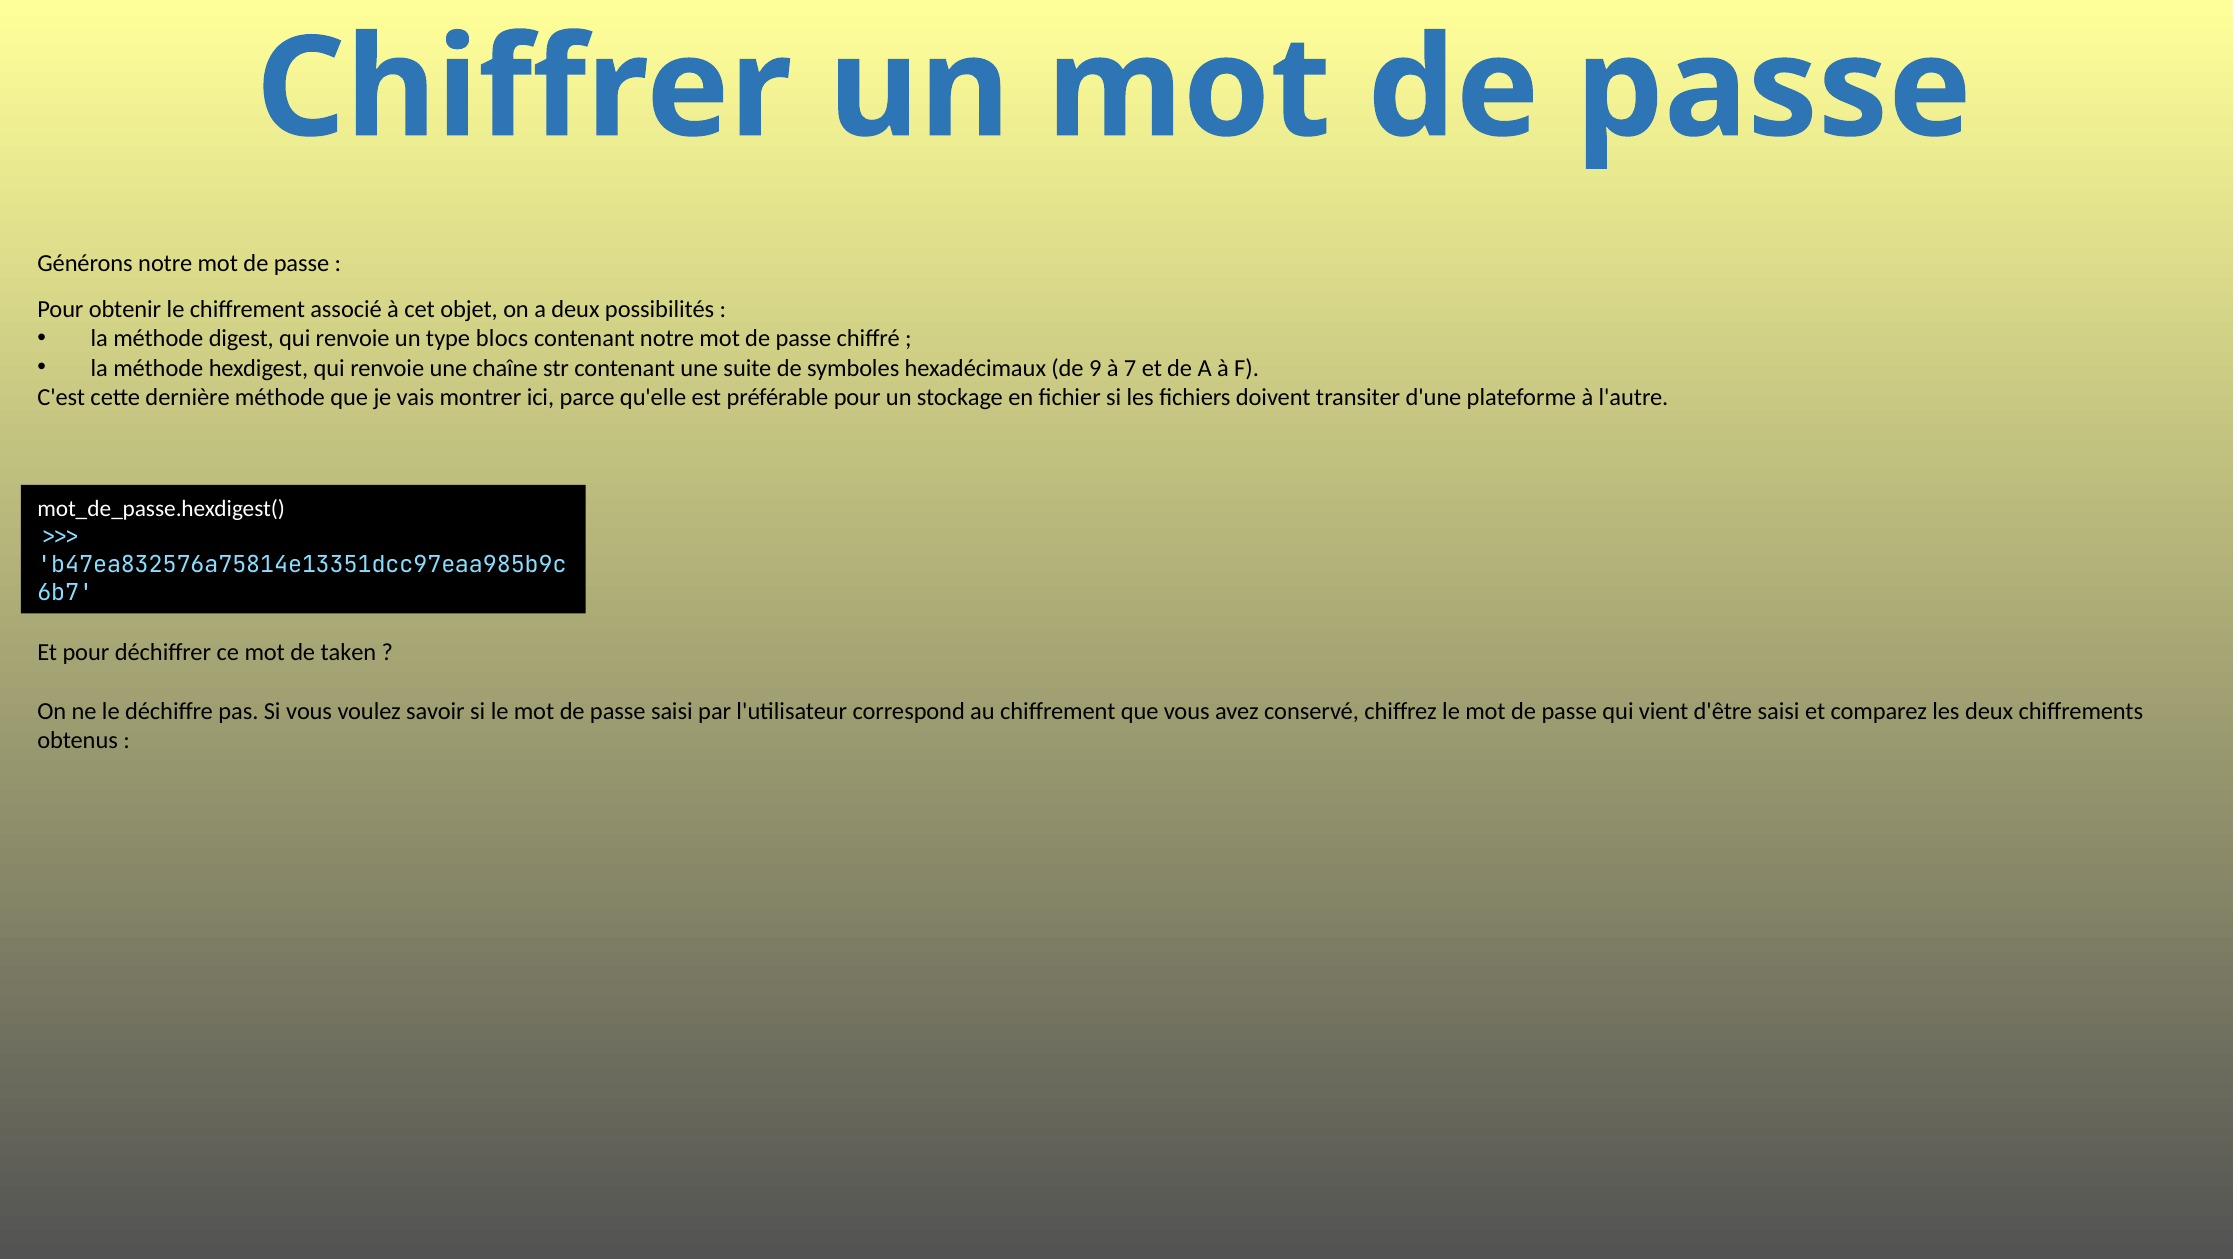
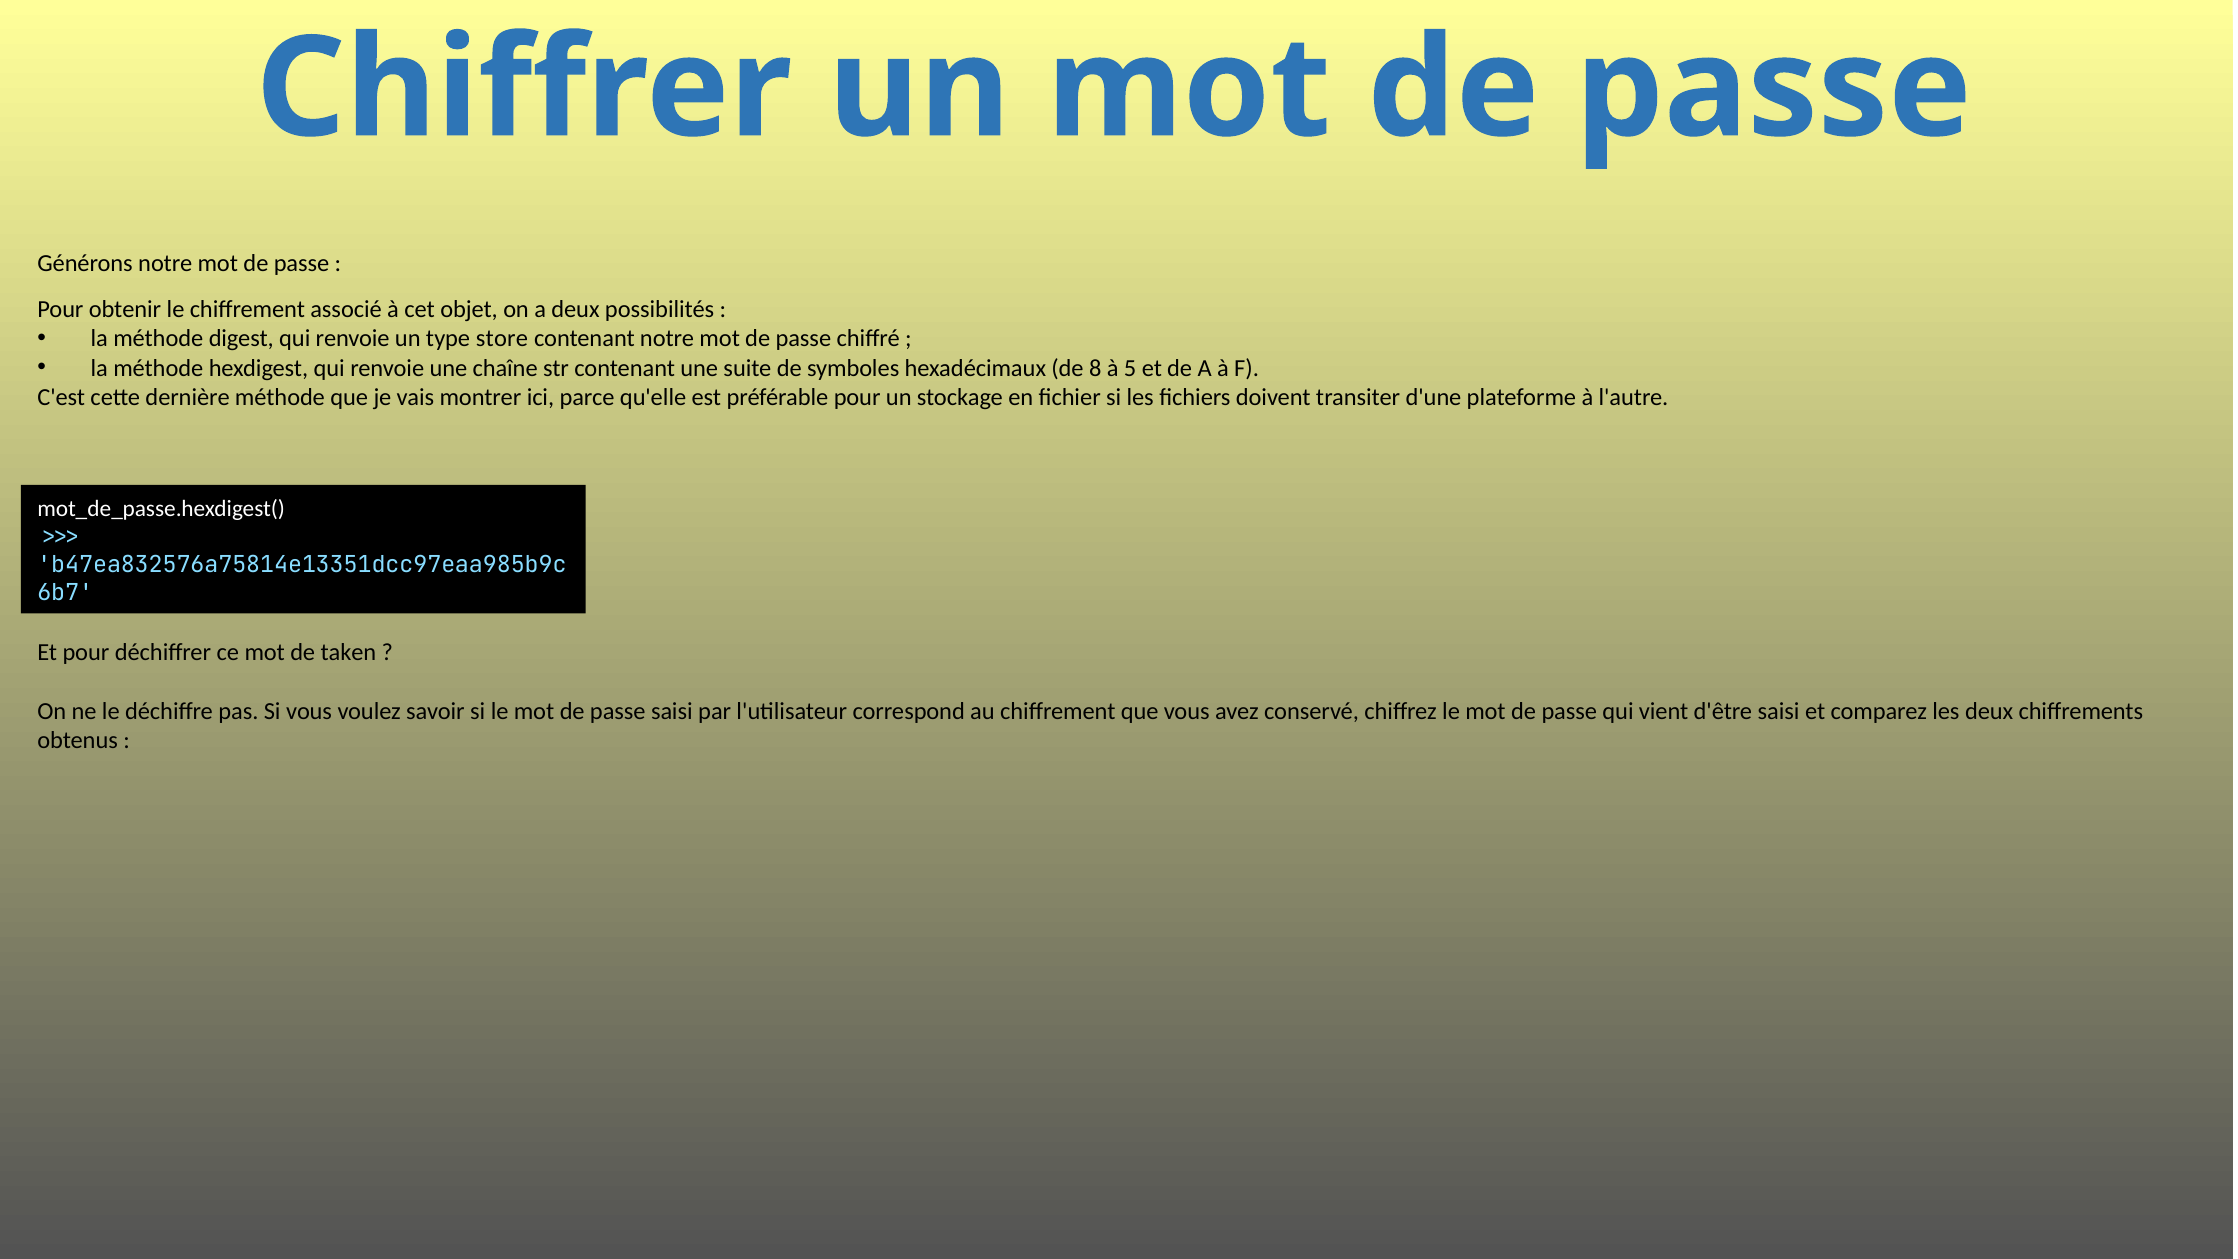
blocs: blocs -> store
9: 9 -> 8
7: 7 -> 5
